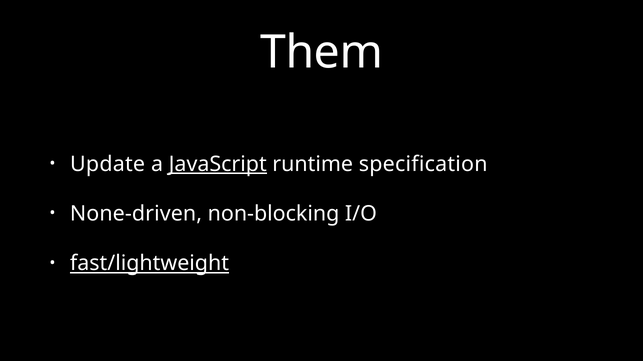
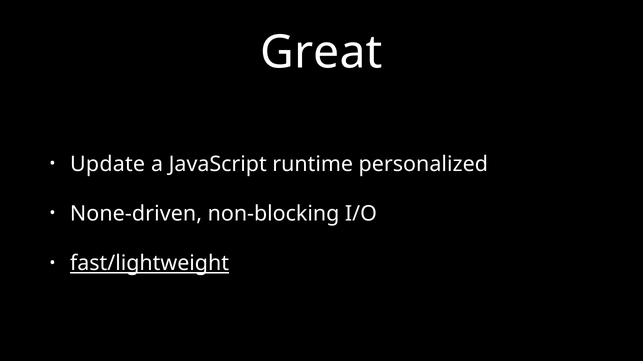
Them: Them -> Great
JavaScript underline: present -> none
specification: specification -> personalized
